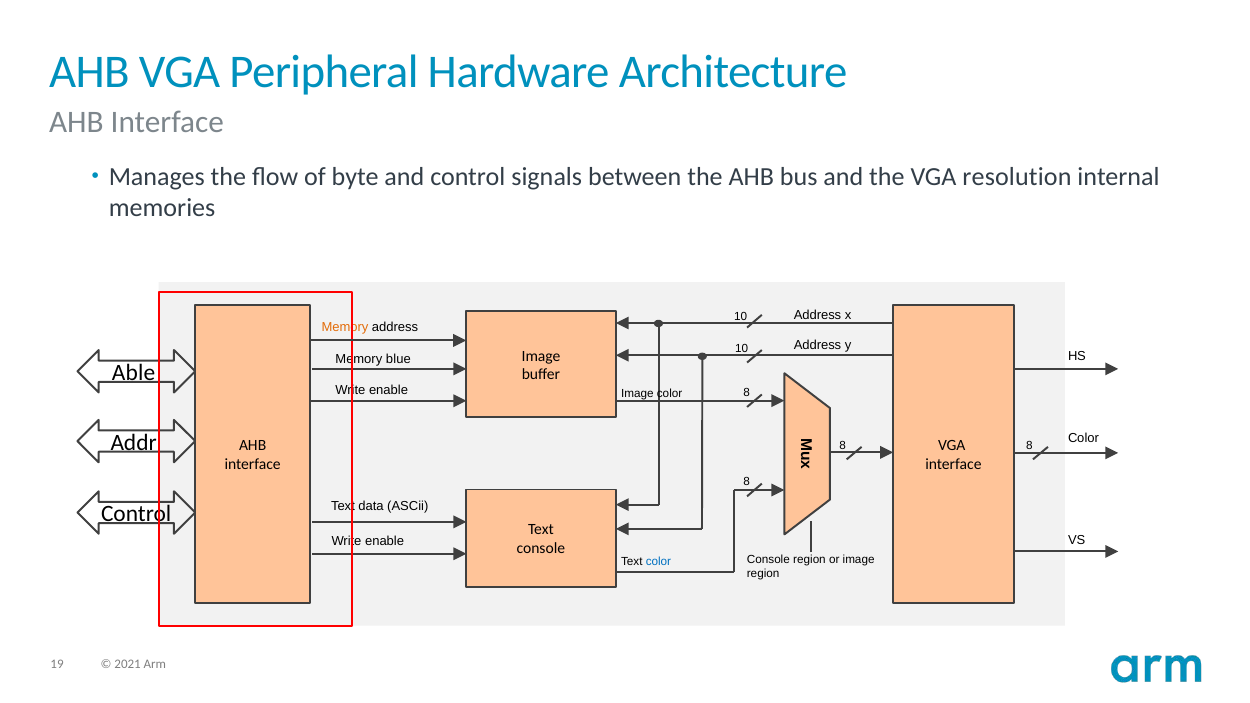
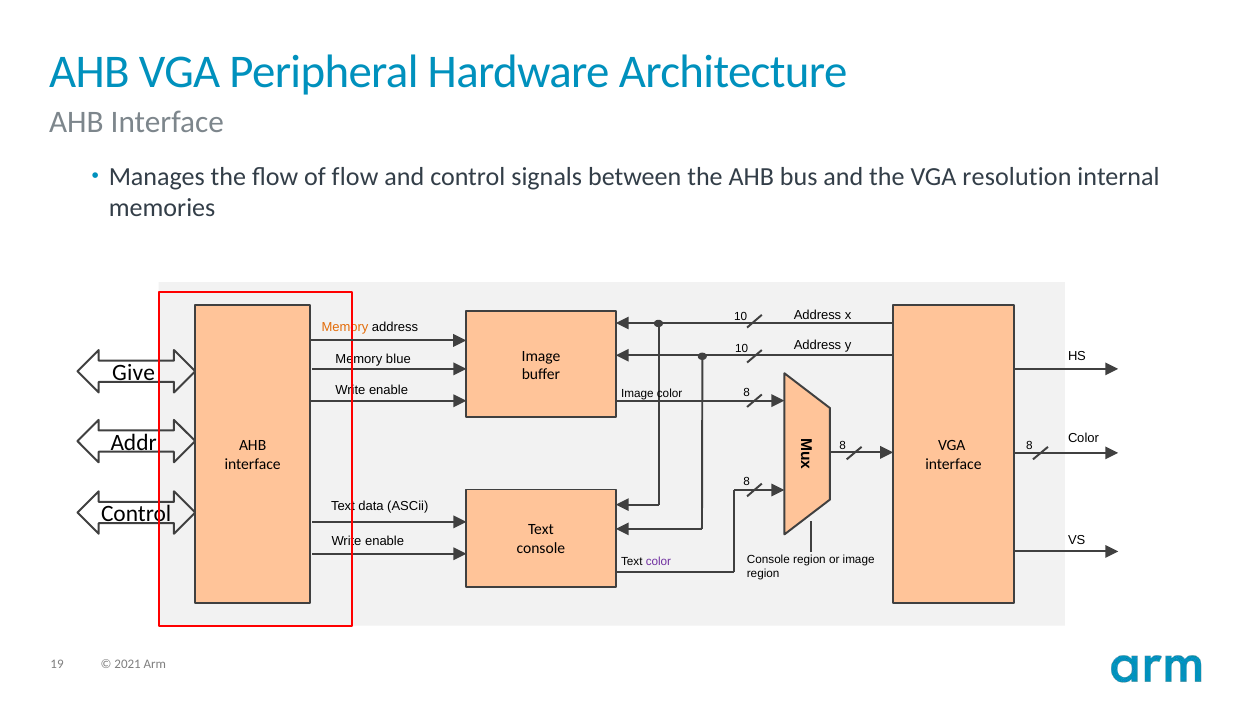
of byte: byte -> flow
Able: Able -> Give
color at (658, 561) colour: blue -> purple
